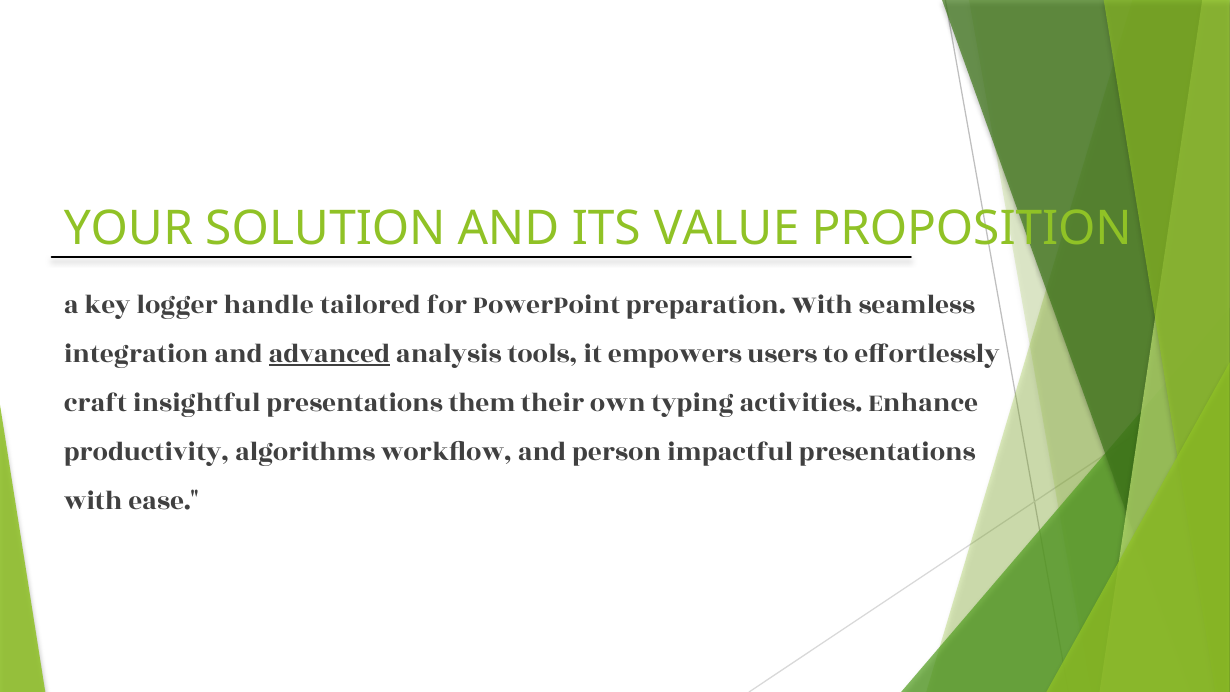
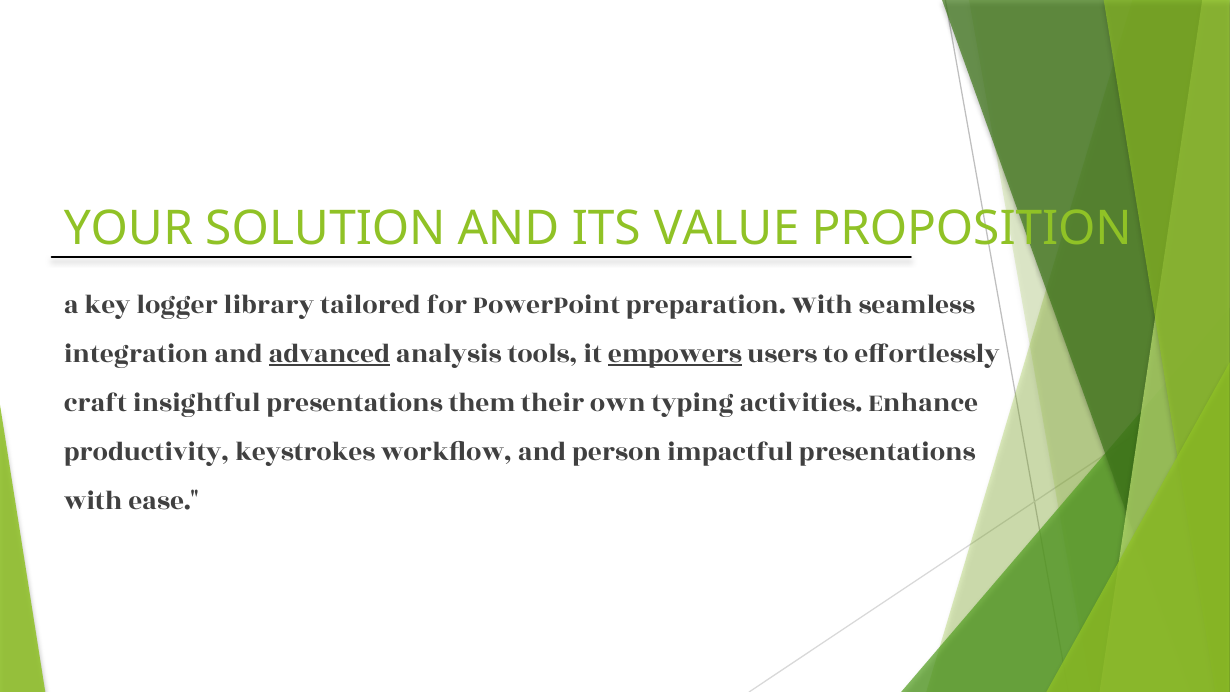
handle: handle -> library
empowers underline: none -> present
algorithms: algorithms -> keystrokes
